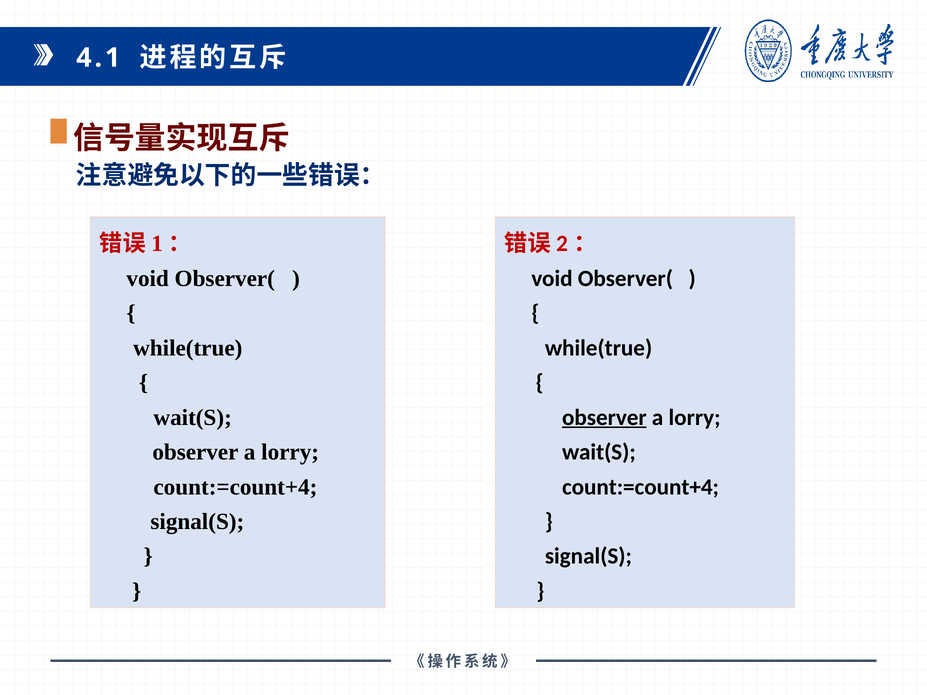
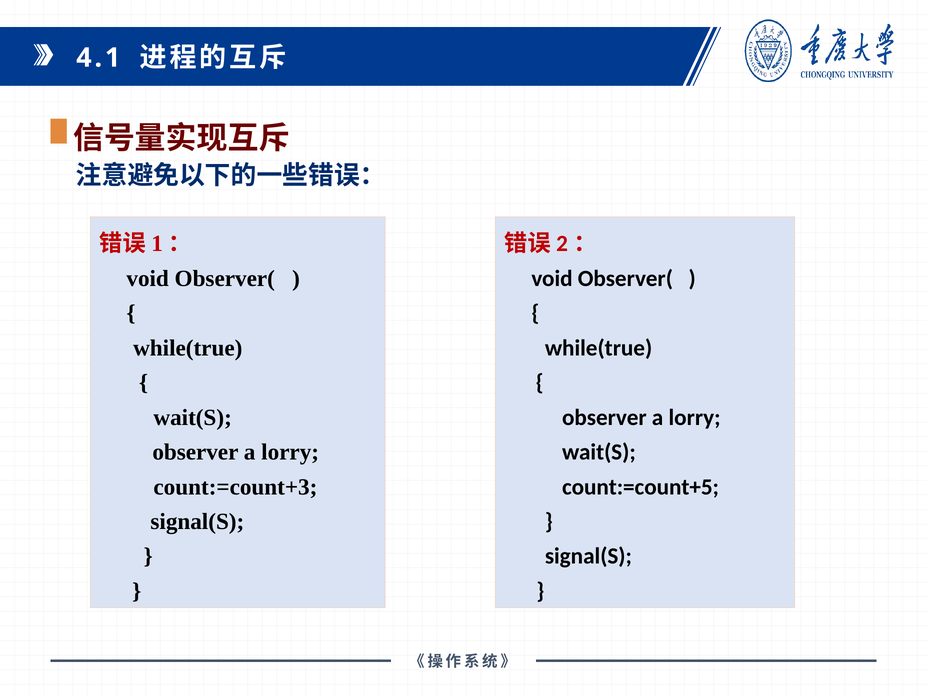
observer at (604, 418) underline: present -> none
count:=count+4 at (235, 487): count:=count+4 -> count:=count+3
count:=count+4 at (640, 487): count:=count+4 -> count:=count+5
